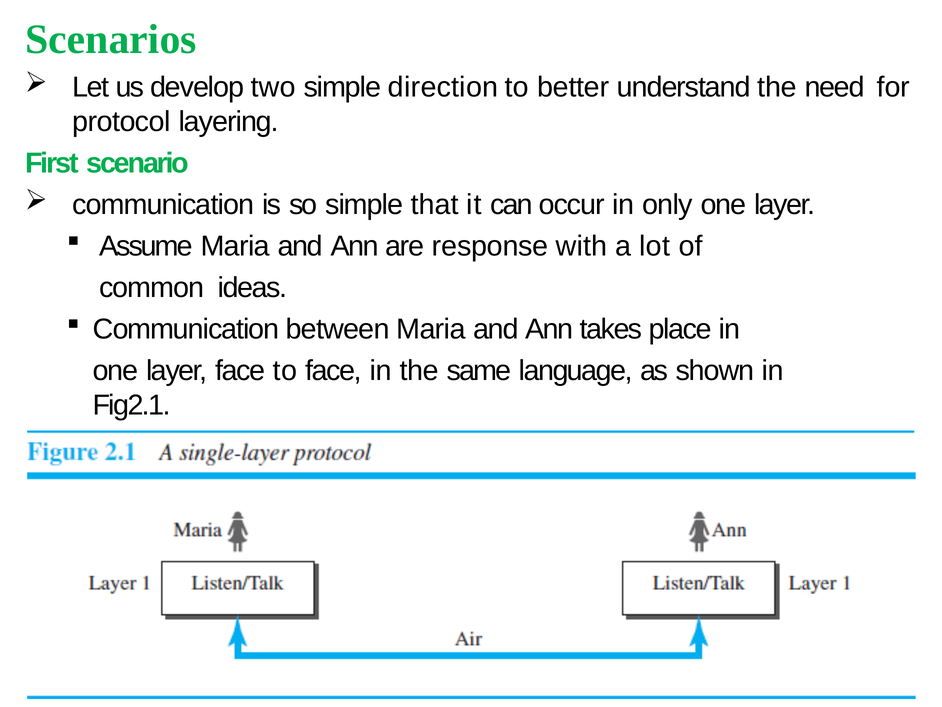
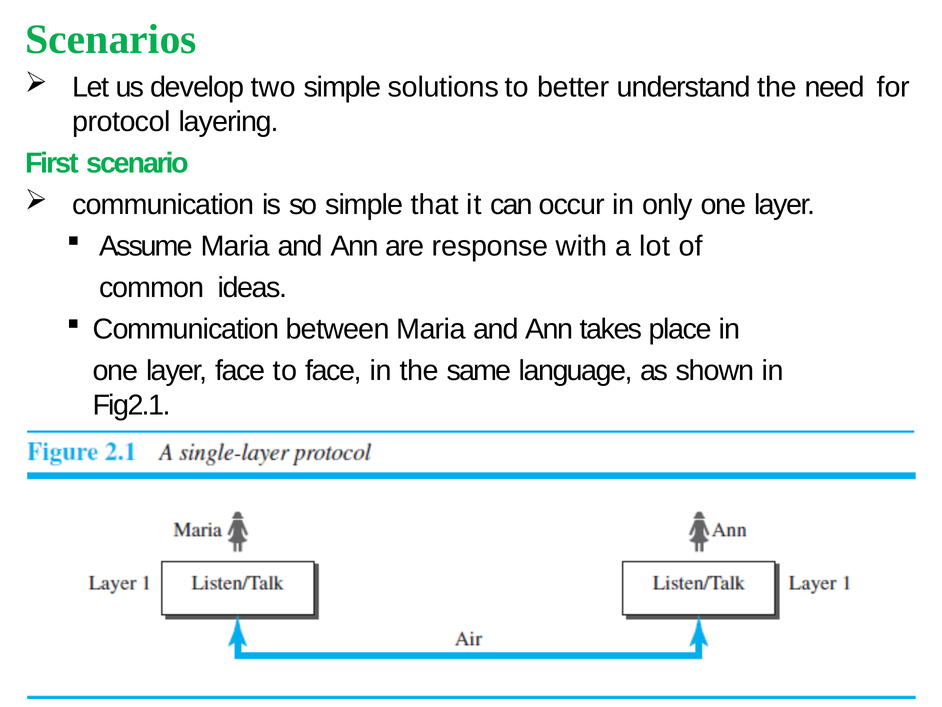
direction: direction -> solutions
